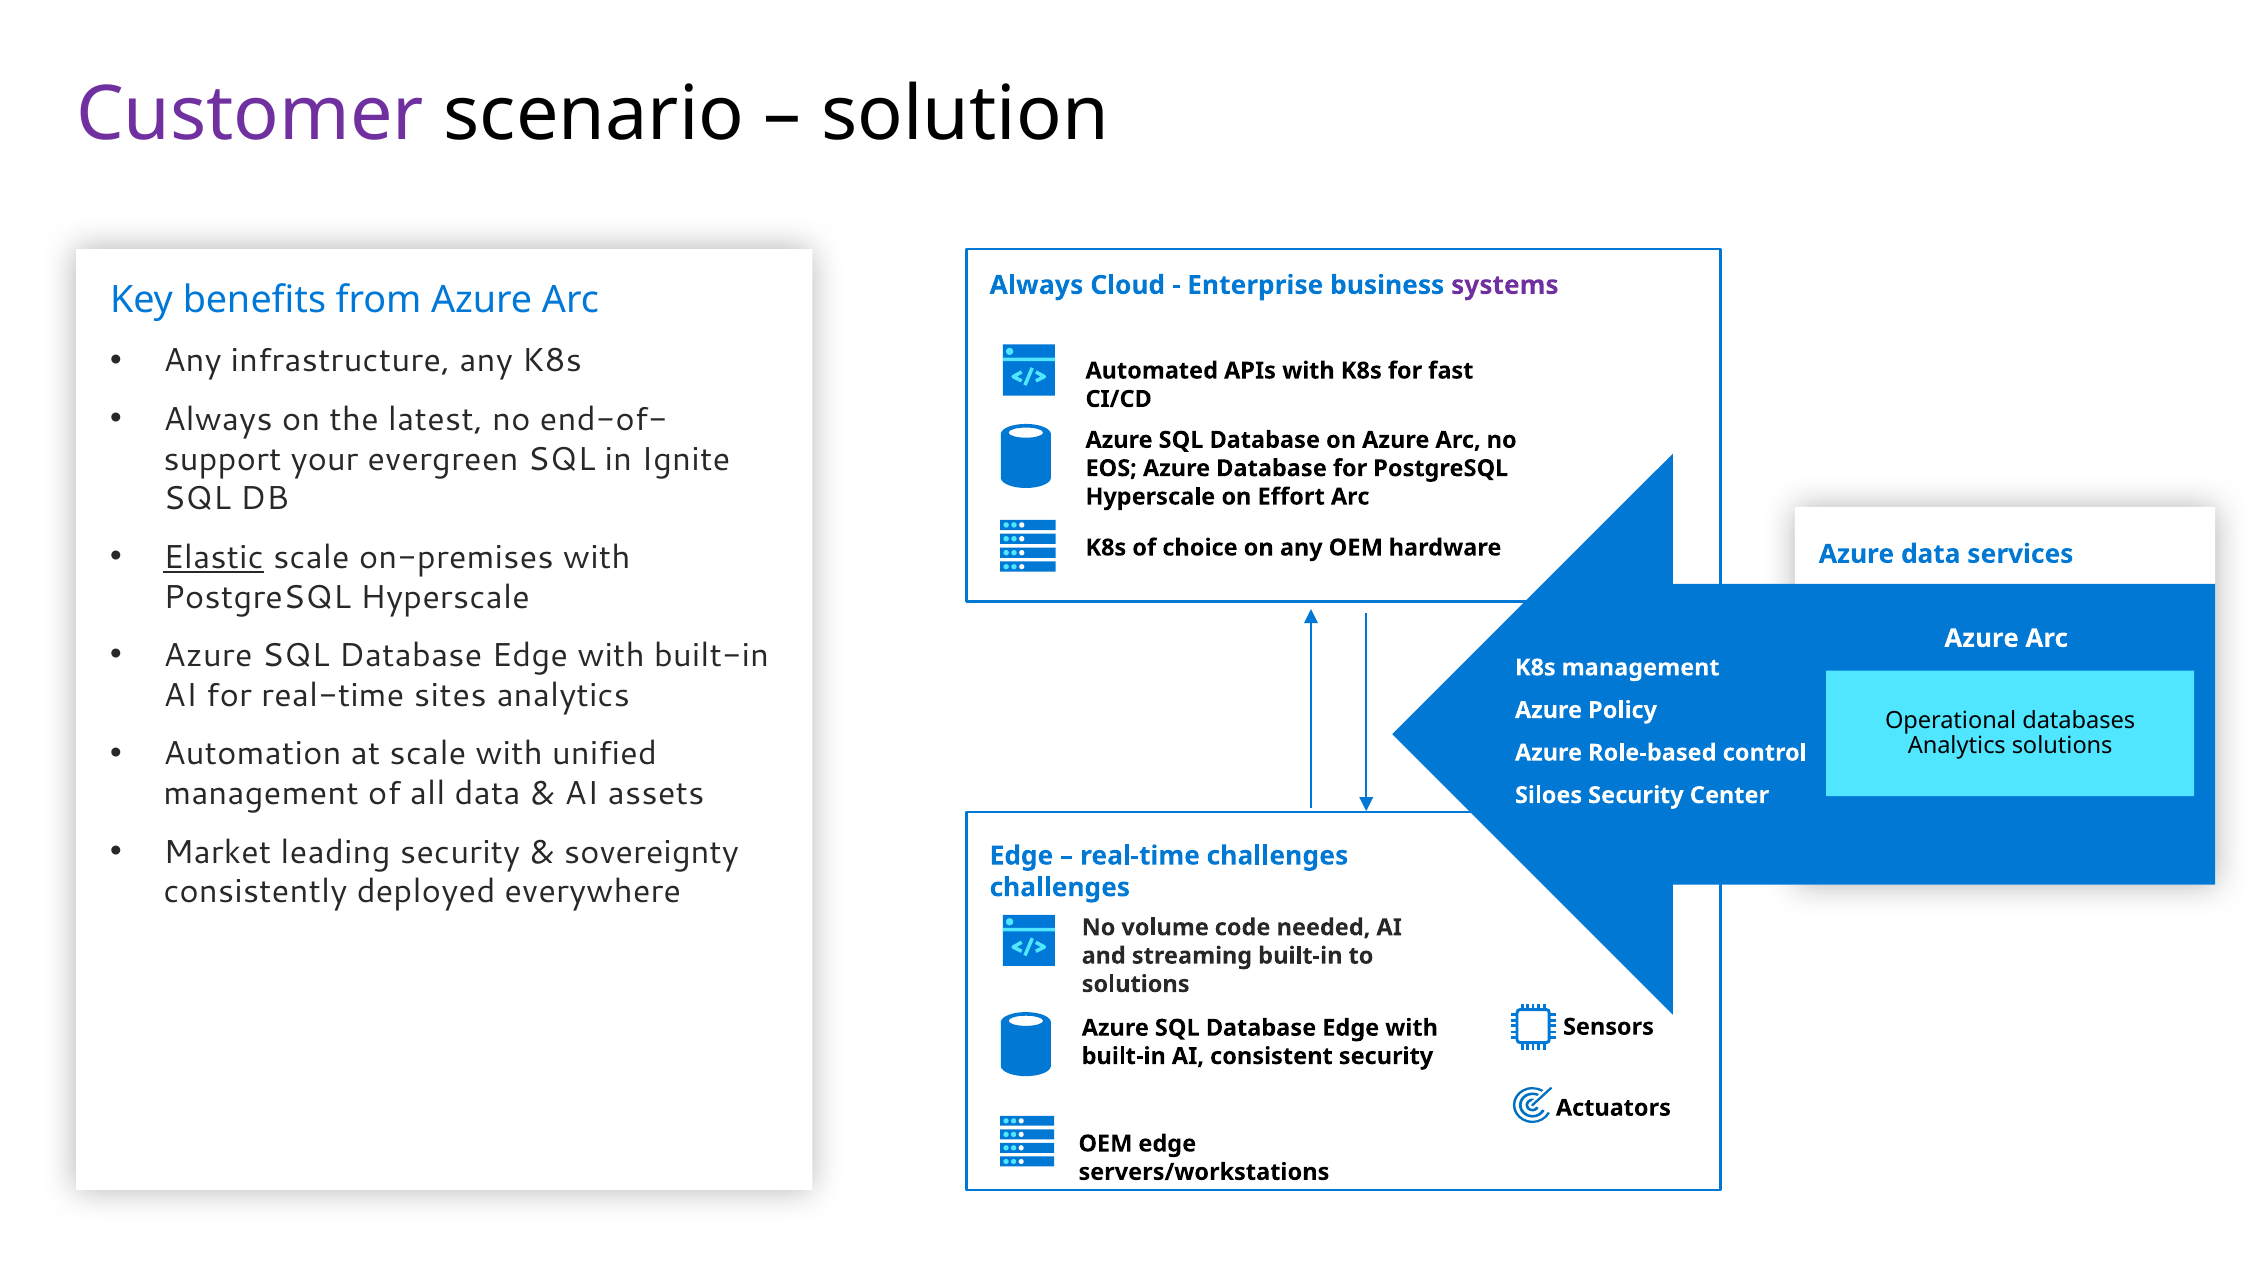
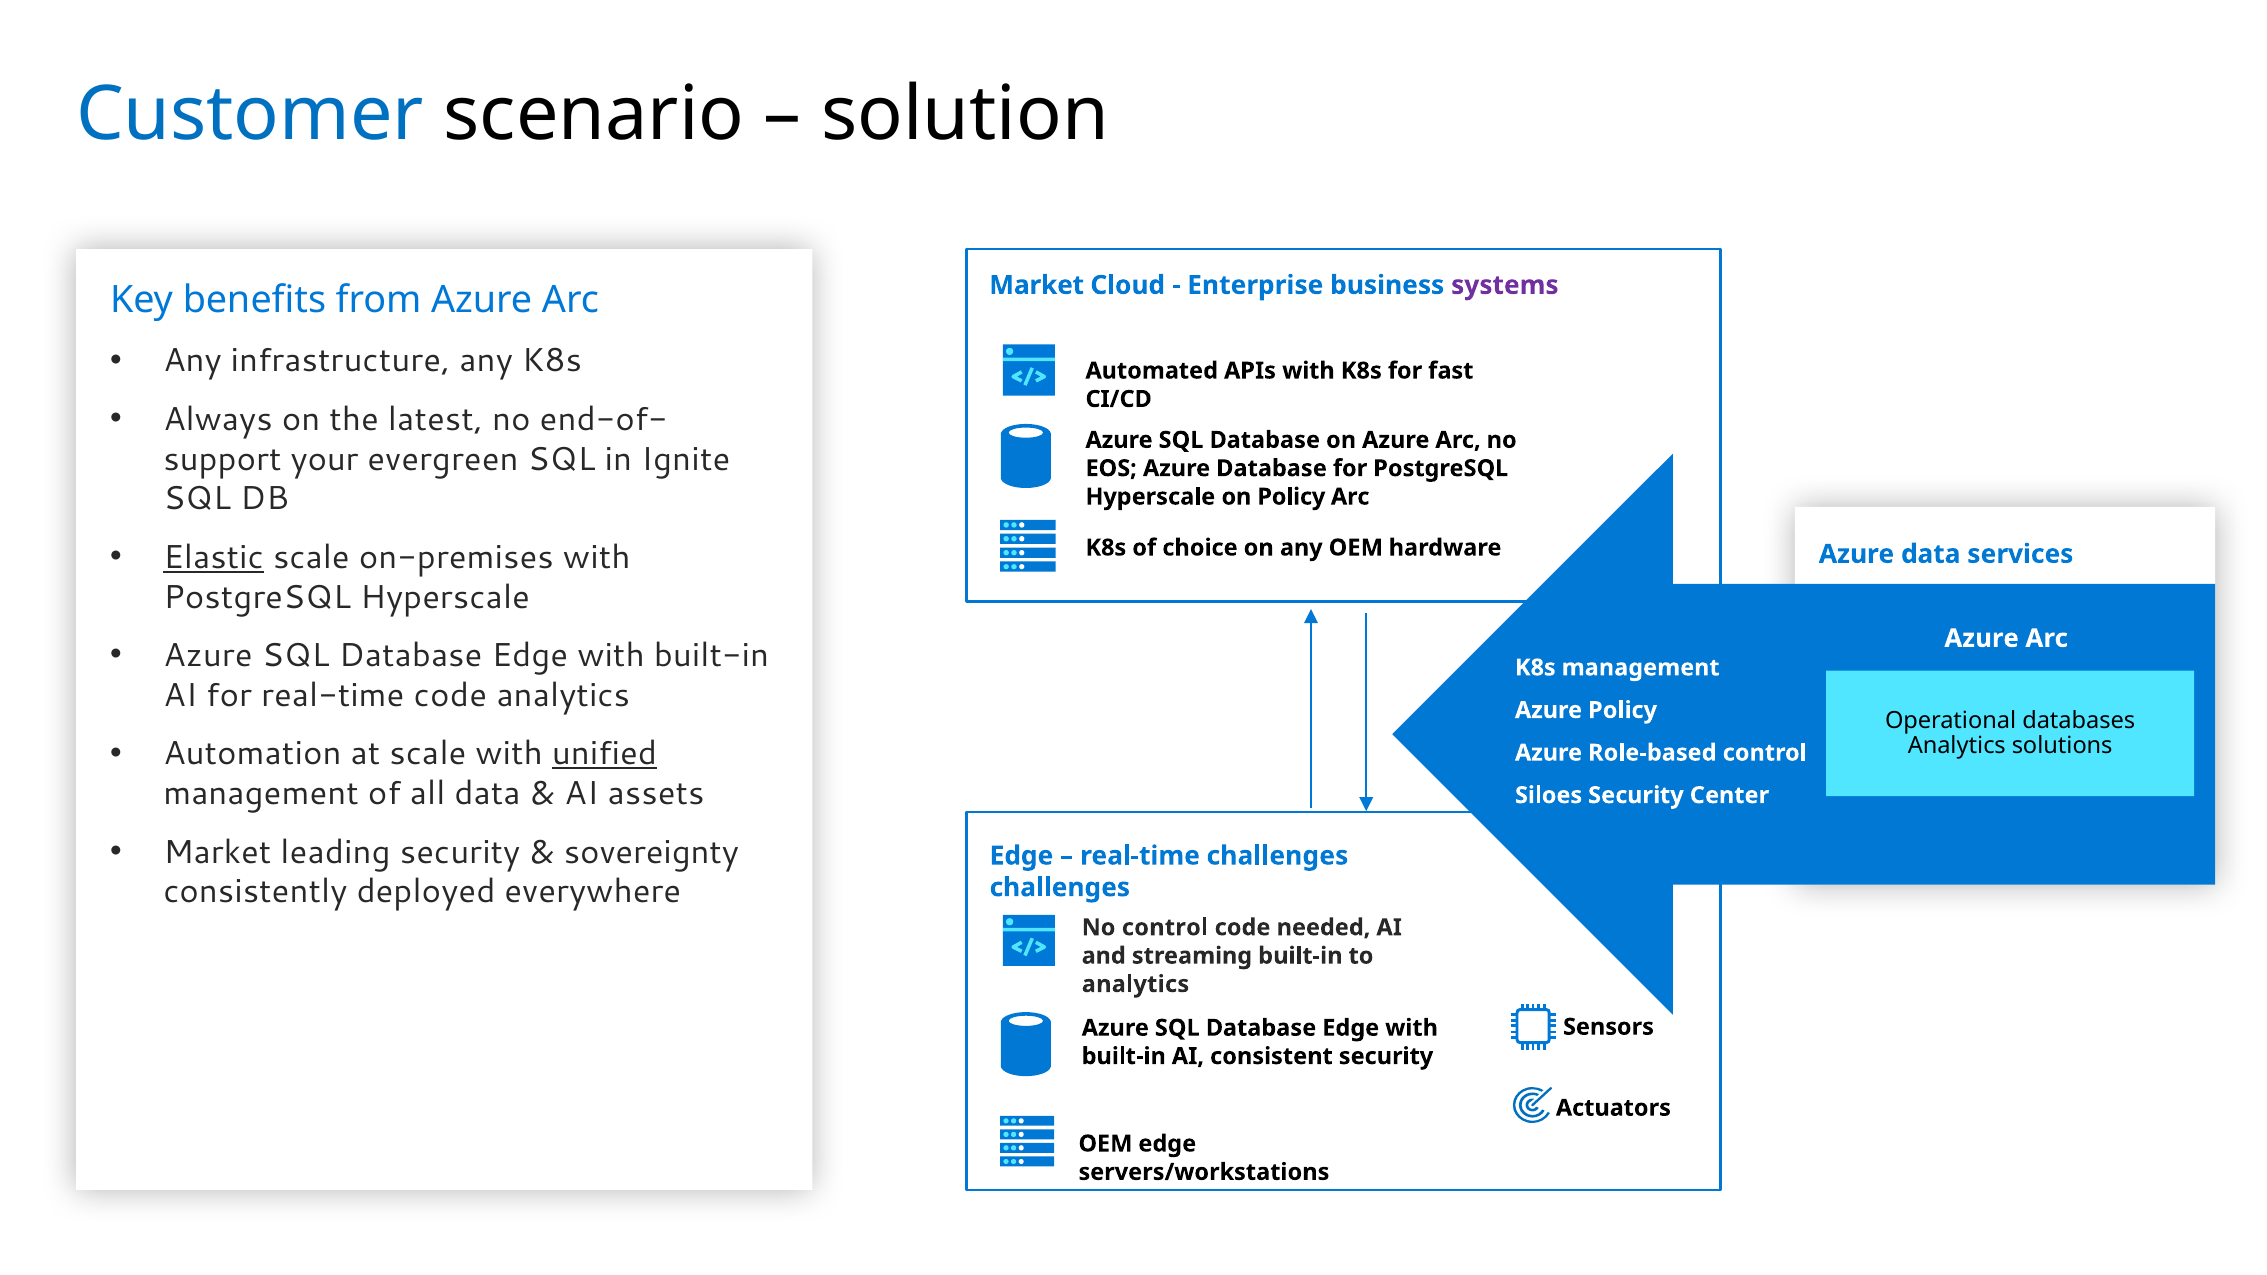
Customer colour: purple -> blue
Always at (1036, 285): Always -> Market
on Effort: Effort -> Policy
real-time sites: sites -> code
unified underline: none -> present
No volume: volume -> control
solutions at (1136, 984): solutions -> analytics
